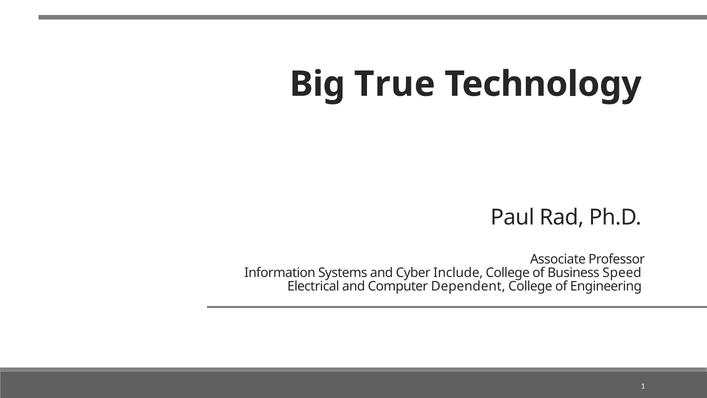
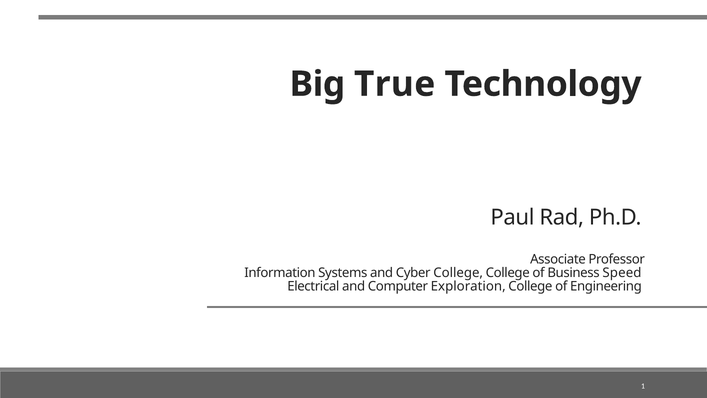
Cyber Include: Include -> College
Dependent: Dependent -> Exploration
